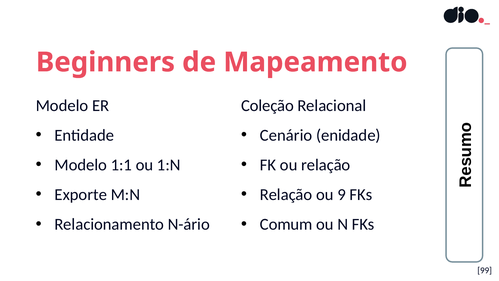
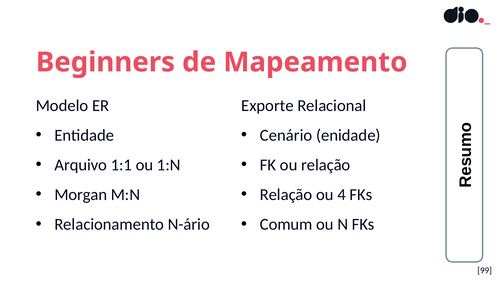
Coleção: Coleção -> Exporte
Modelo at (81, 165): Modelo -> Arquivo
Exporte: Exporte -> Morgan
9: 9 -> 4
